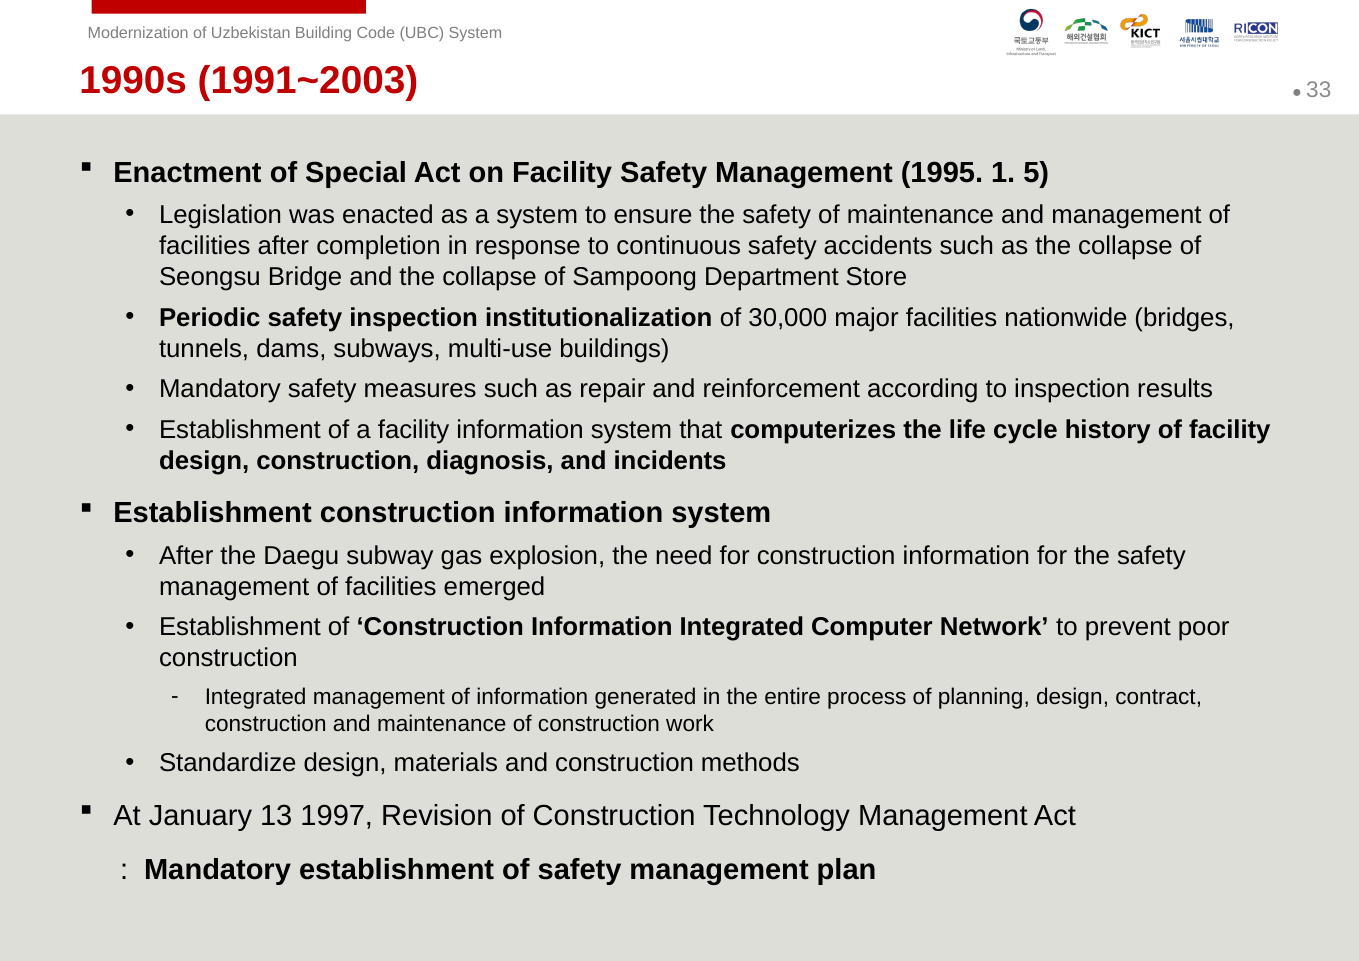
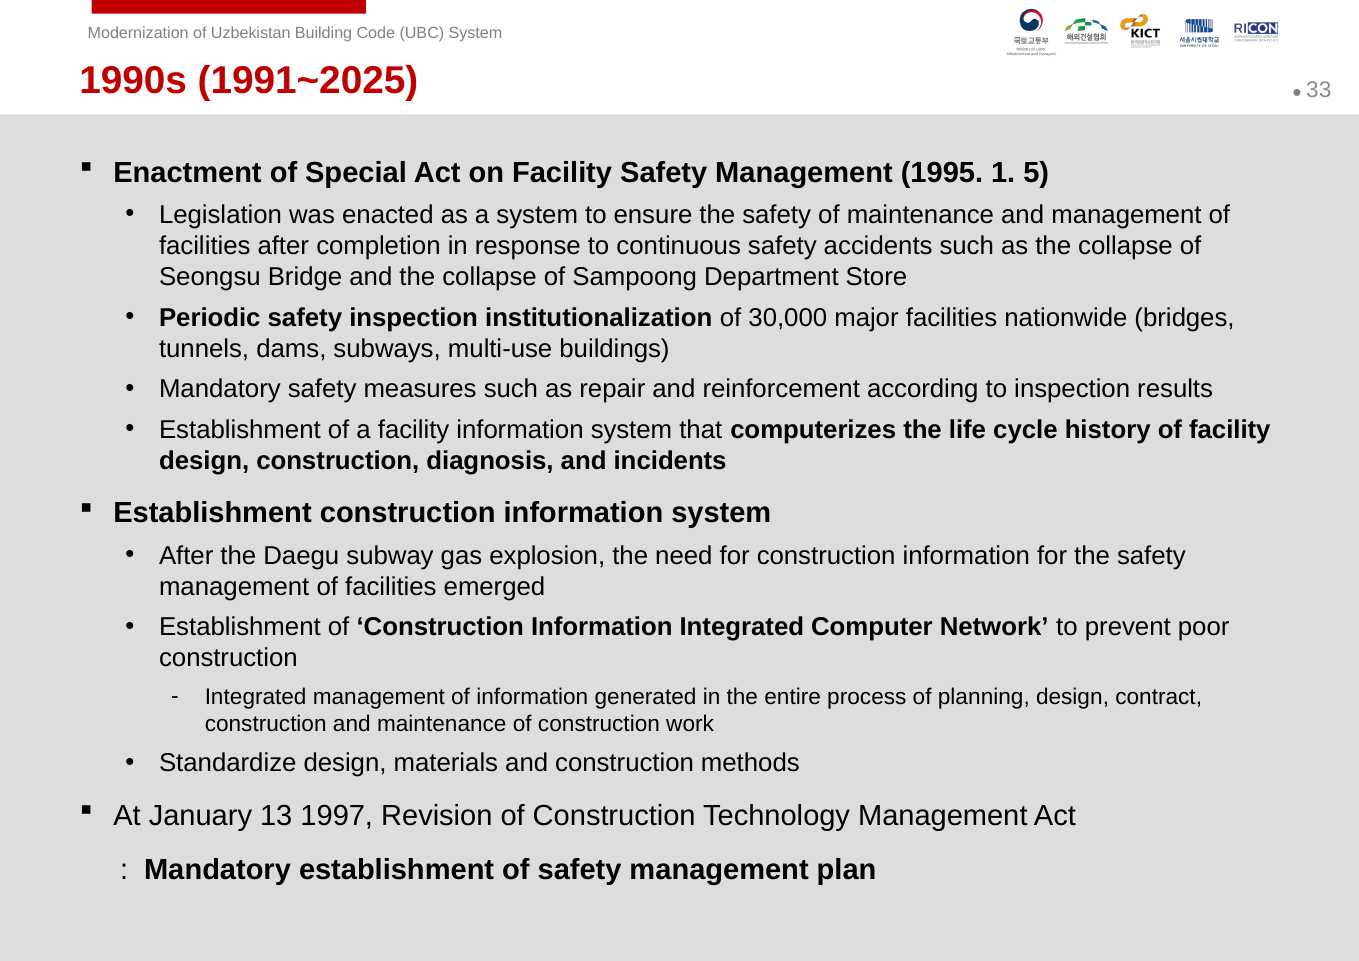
1991~2003: 1991~2003 -> 1991~2025
